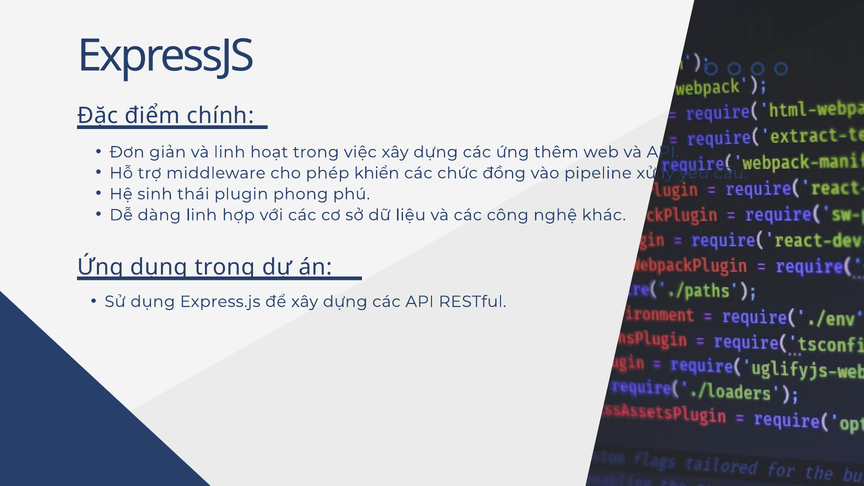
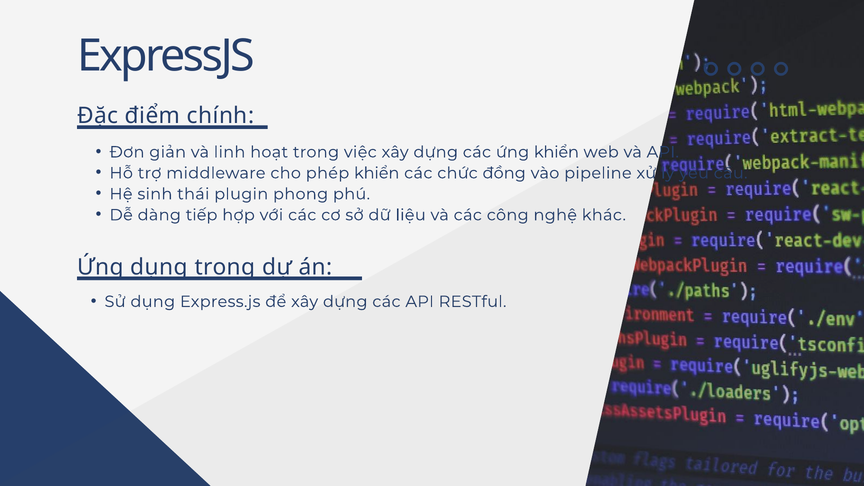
ứng thêm: thêm -> khiển
dàng linh: linh -> tiếp
